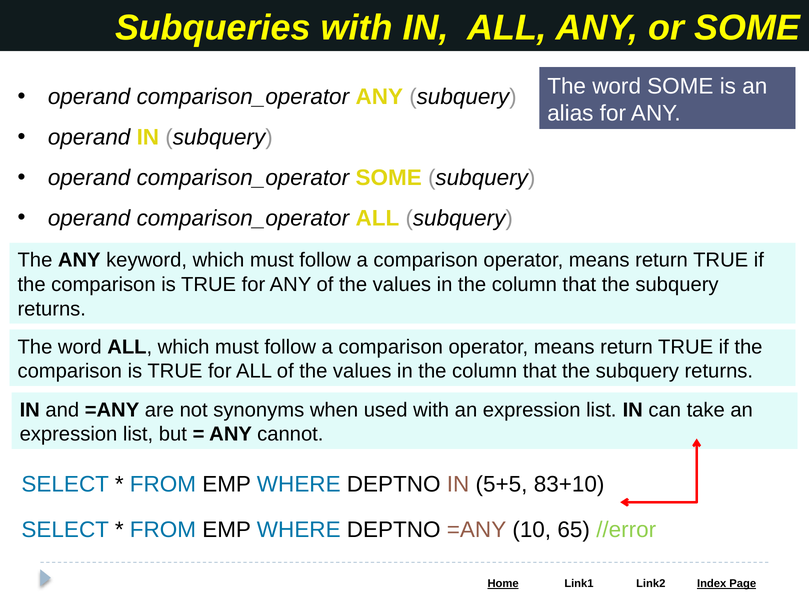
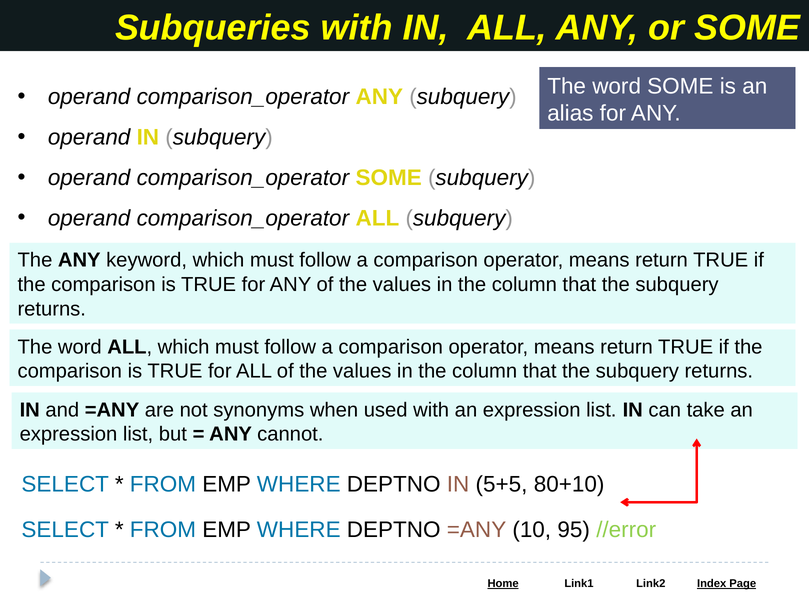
83+10: 83+10 -> 80+10
65: 65 -> 95
